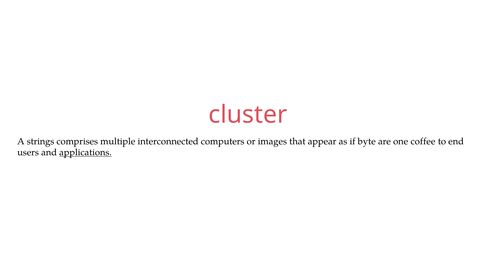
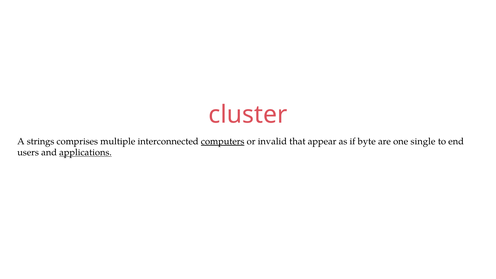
computers underline: none -> present
images: images -> invalid
coffee: coffee -> single
